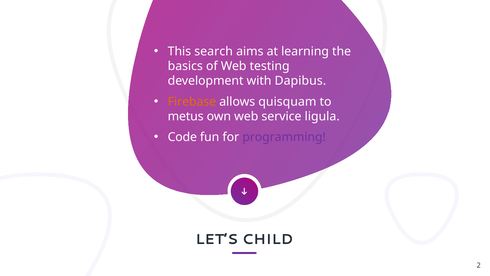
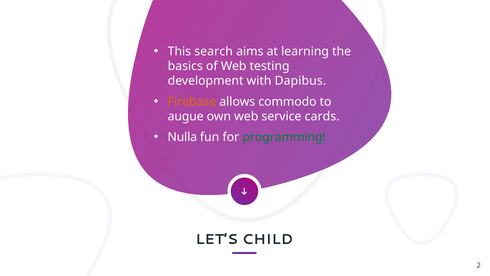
quisquam: quisquam -> commodo
metus: metus -> augue
ligula: ligula -> cards
Code: Code -> Nulla
programming colour: purple -> green
